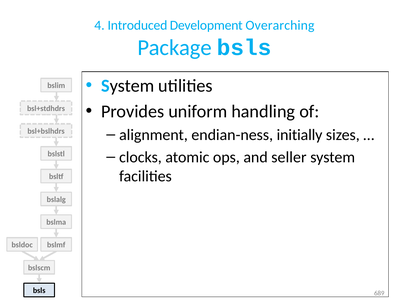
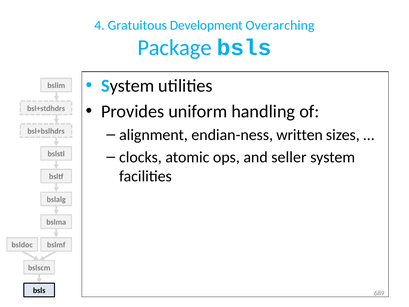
Introduced: Introduced -> Gratuitous
initially: initially -> written
